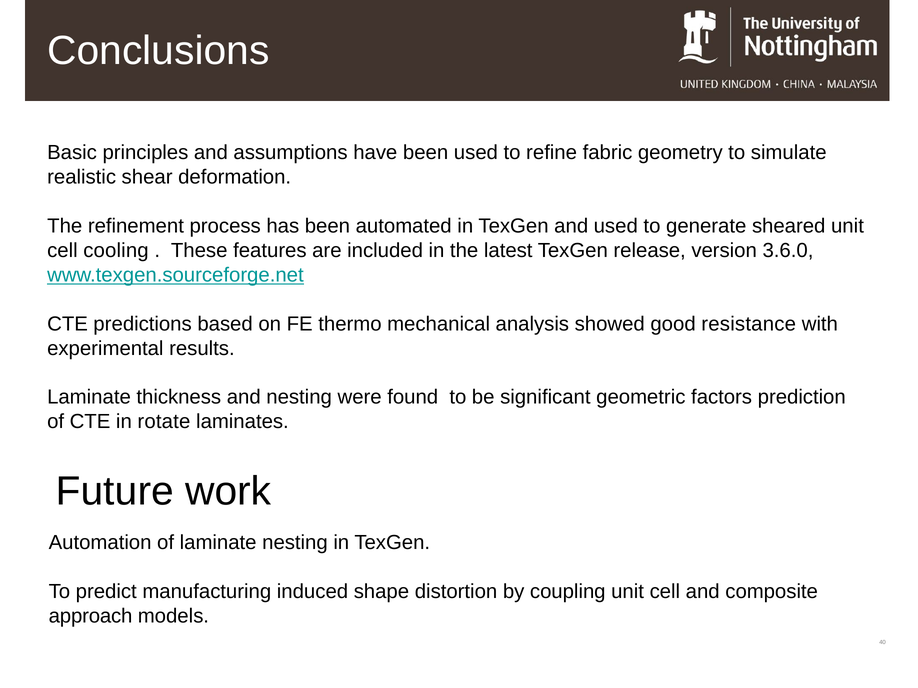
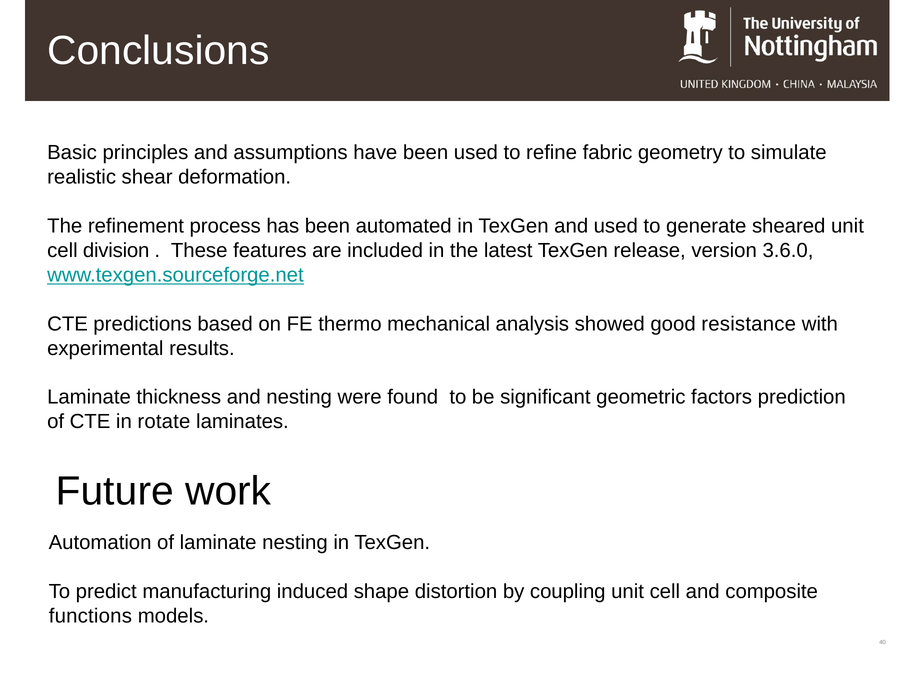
cooling: cooling -> division
approach: approach -> functions
